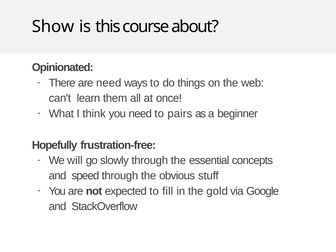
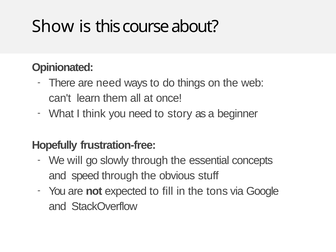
pairs: pairs -> story
gold: gold -> tons
